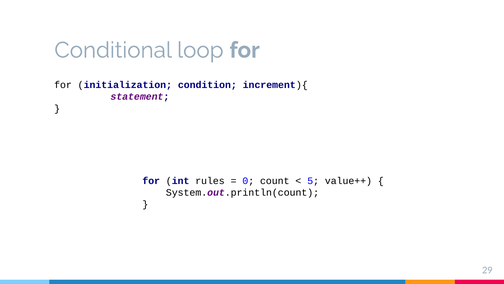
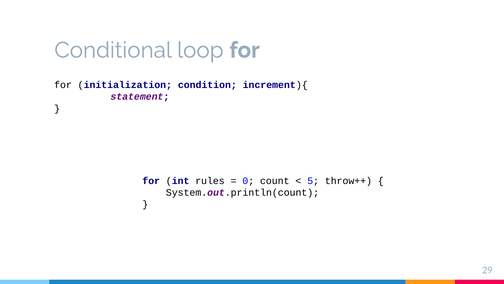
value++: value++ -> throw++
